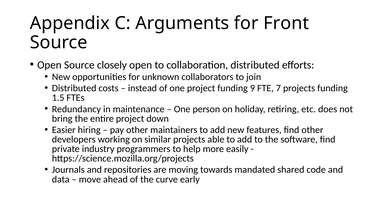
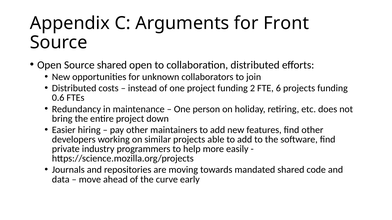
Source closely: closely -> shared
9: 9 -> 2
7: 7 -> 6
1.5: 1.5 -> 0.6
